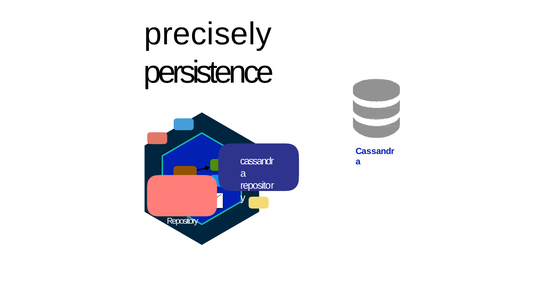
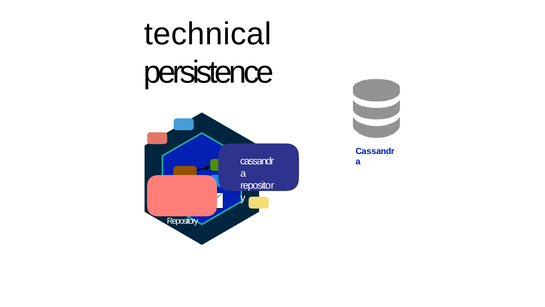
precisely: precisely -> technical
